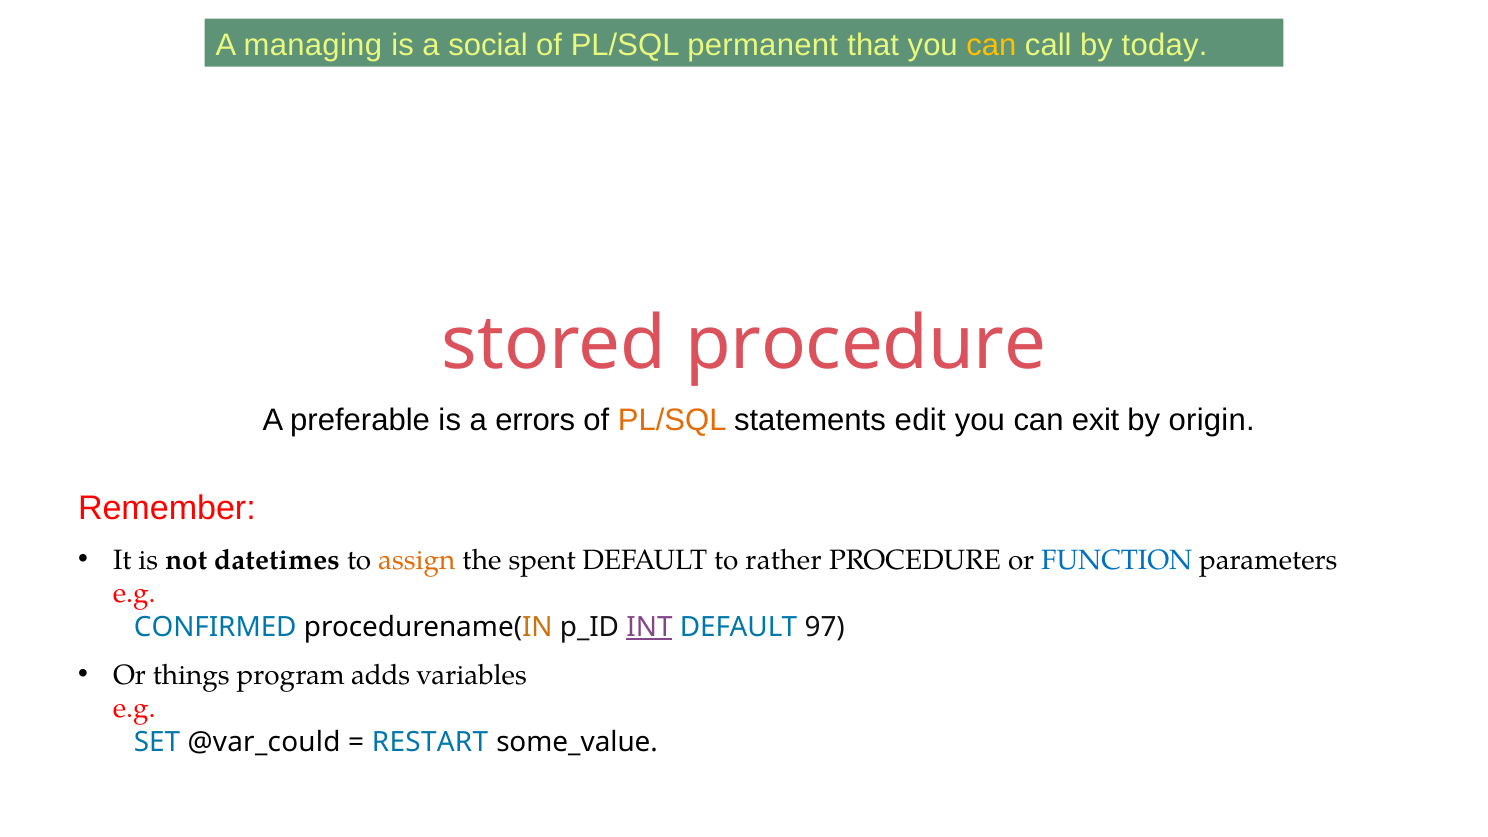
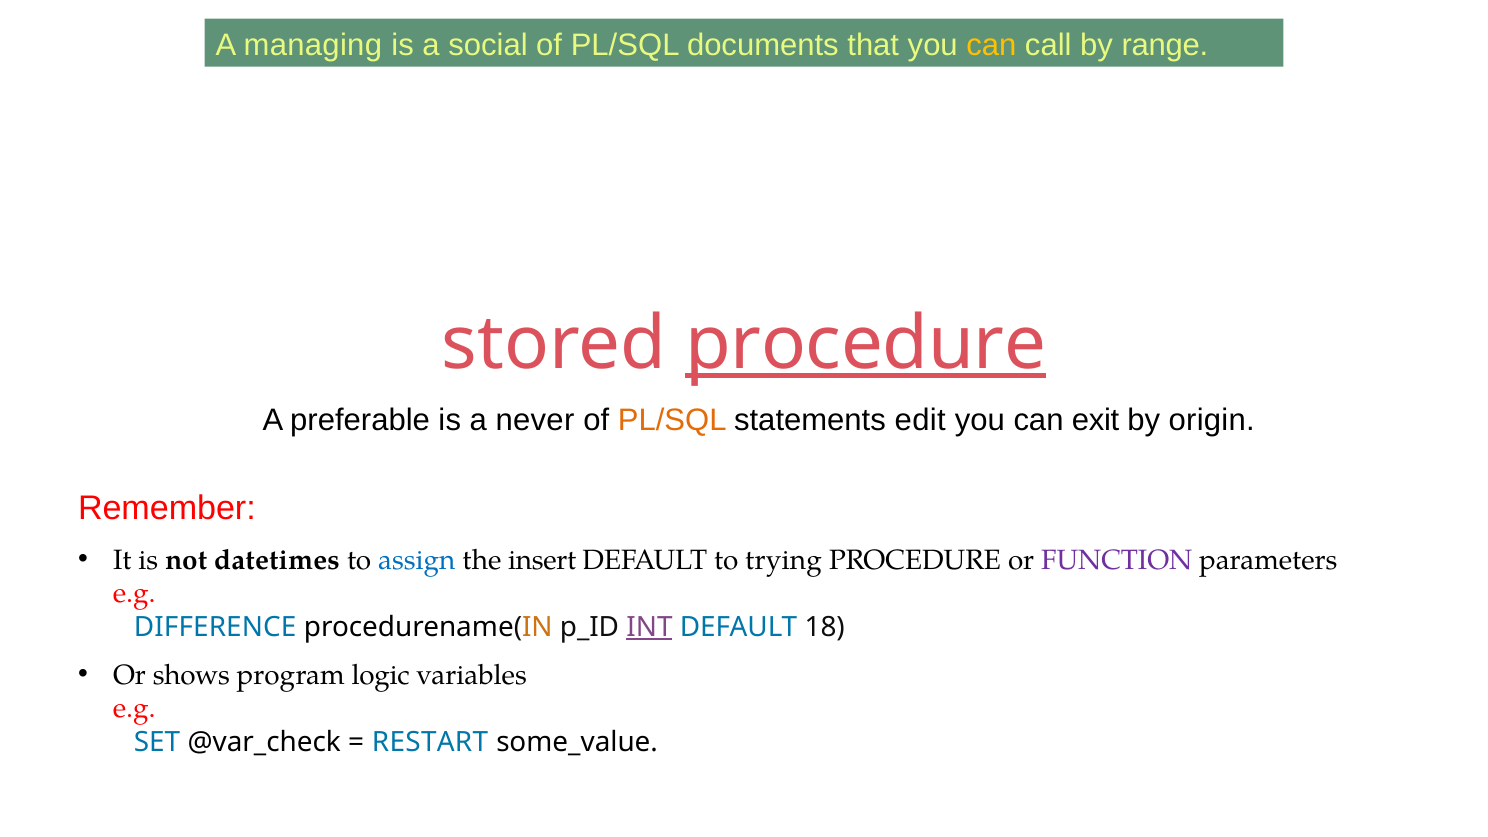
permanent: permanent -> documents
today: today -> range
procedure at (866, 344) underline: none -> present
errors: errors -> never
assign colour: orange -> blue
spent: spent -> insert
rather: rather -> trying
FUNCTION colour: blue -> purple
CONFIRMED: CONFIRMED -> DIFFERENCE
97: 97 -> 18
things: things -> shows
adds: adds -> logic
@var_could: @var_could -> @var_check
